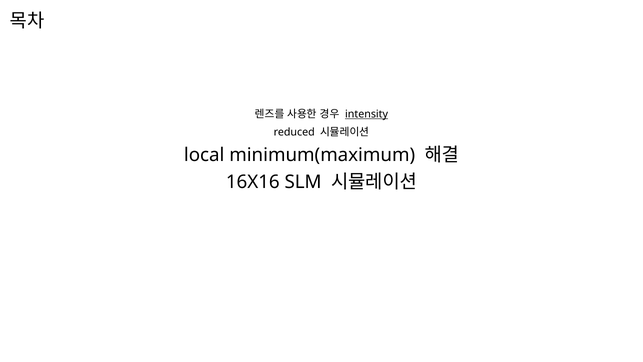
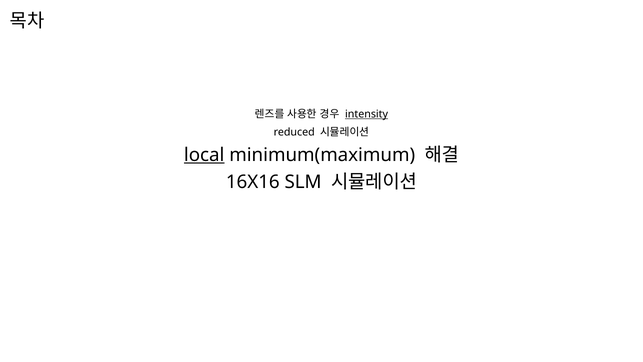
local underline: none -> present
